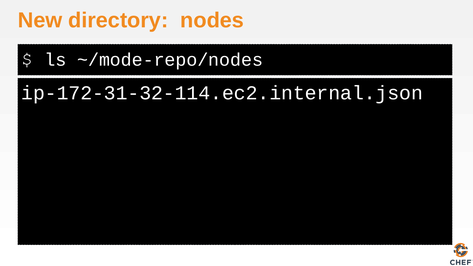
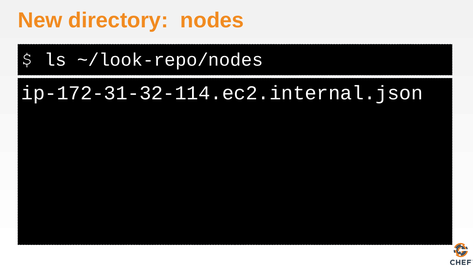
~/mode-repo/nodes: ~/mode-repo/nodes -> ~/look-repo/nodes
